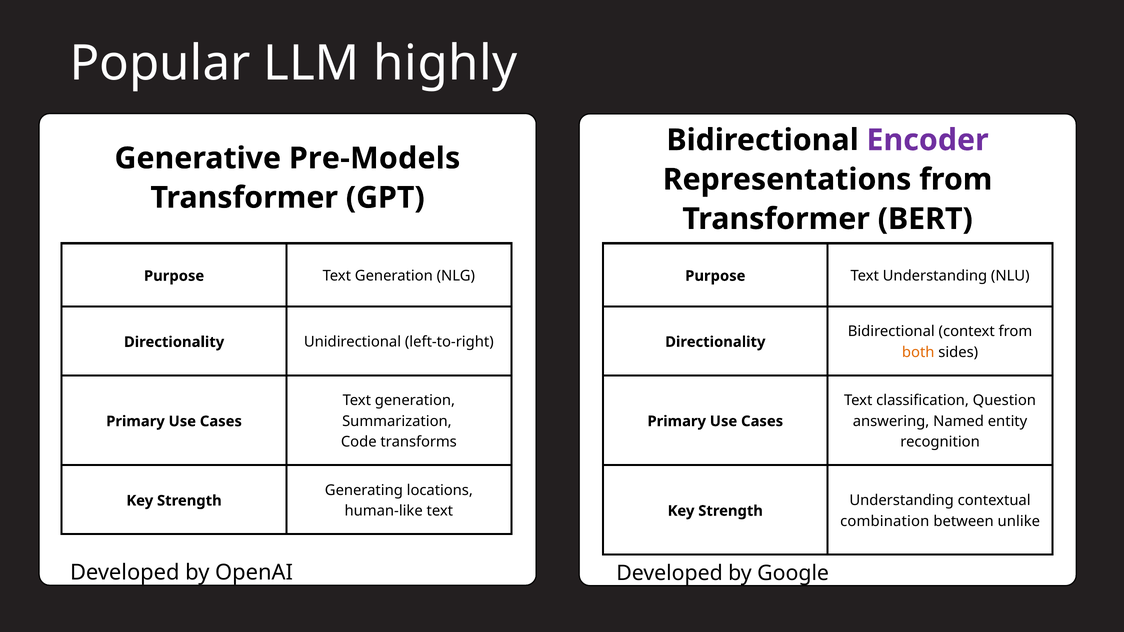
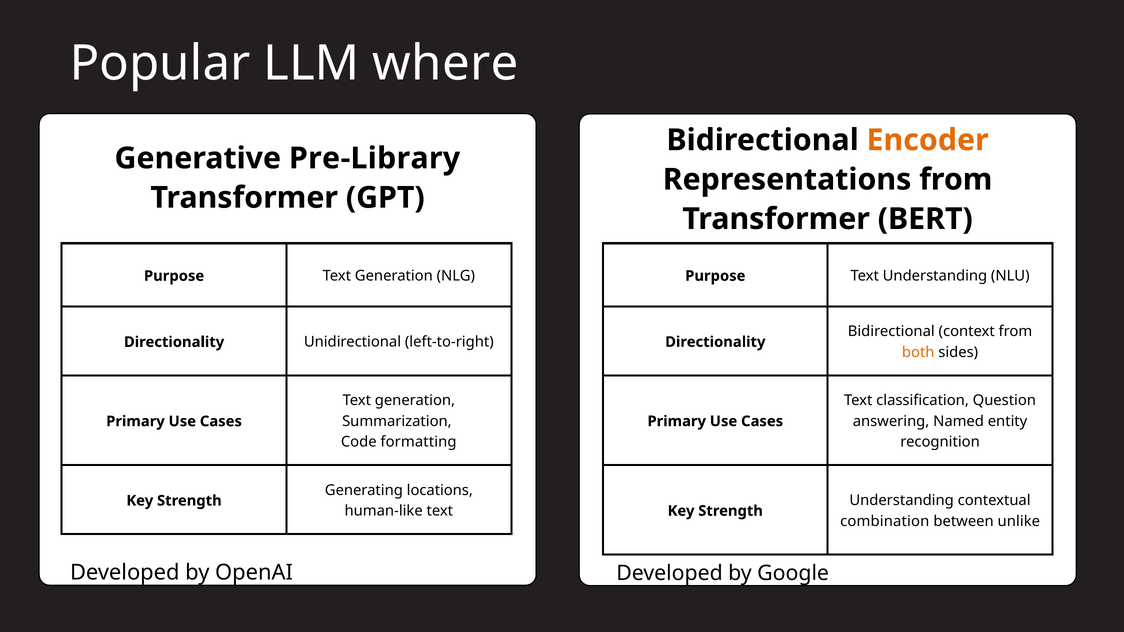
highly: highly -> where
Encoder colour: purple -> orange
Pre-Models: Pre-Models -> Pre-Library
transforms: transforms -> formatting
